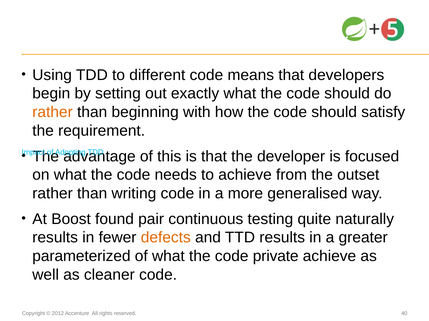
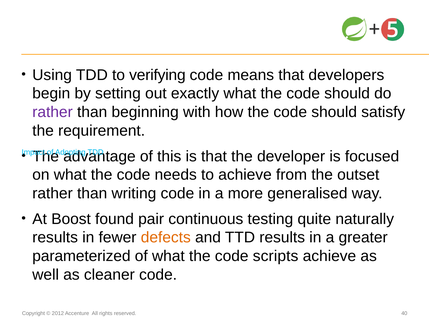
different: different -> verifying
rather at (53, 112) colour: orange -> purple
private: private -> scripts
